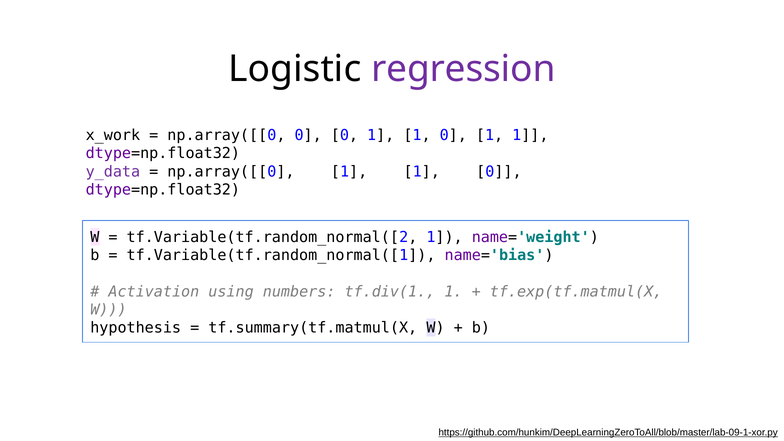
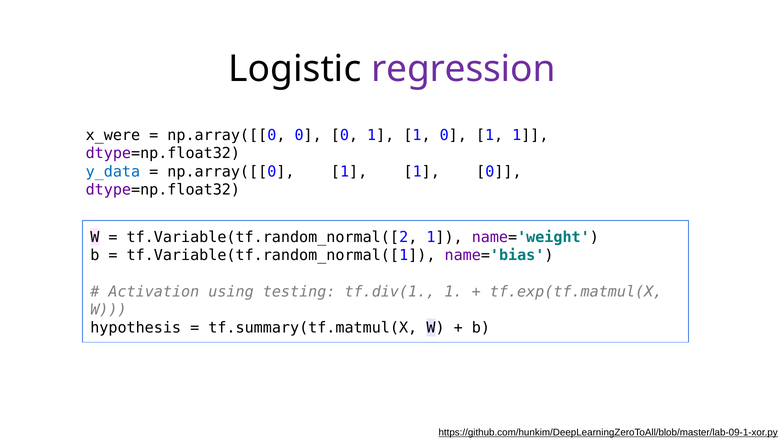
x_work: x_work -> x_were
y_data colour: purple -> blue
numbers: numbers -> testing
